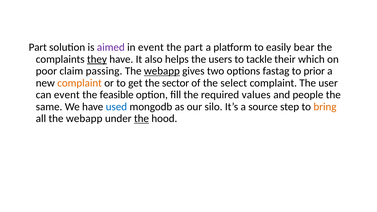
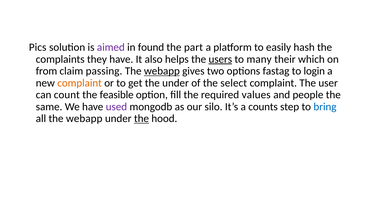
Part at (38, 47): Part -> Pics
in event: event -> found
bear: bear -> hash
they underline: present -> none
users underline: none -> present
tackle: tackle -> many
poor: poor -> from
prior: prior -> login
the sector: sector -> under
can event: event -> count
used colour: blue -> purple
source: source -> counts
bring colour: orange -> blue
